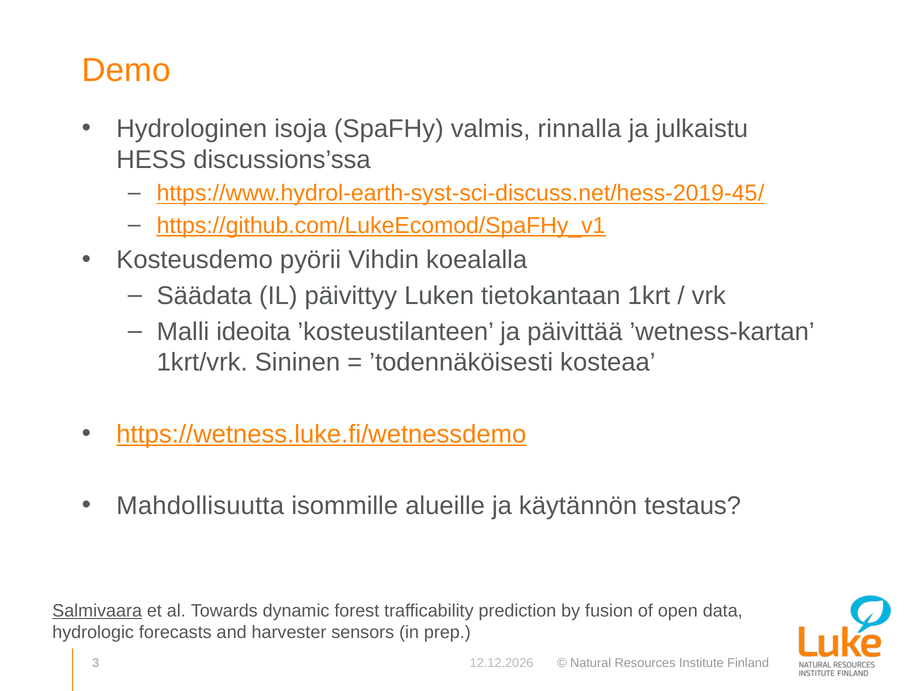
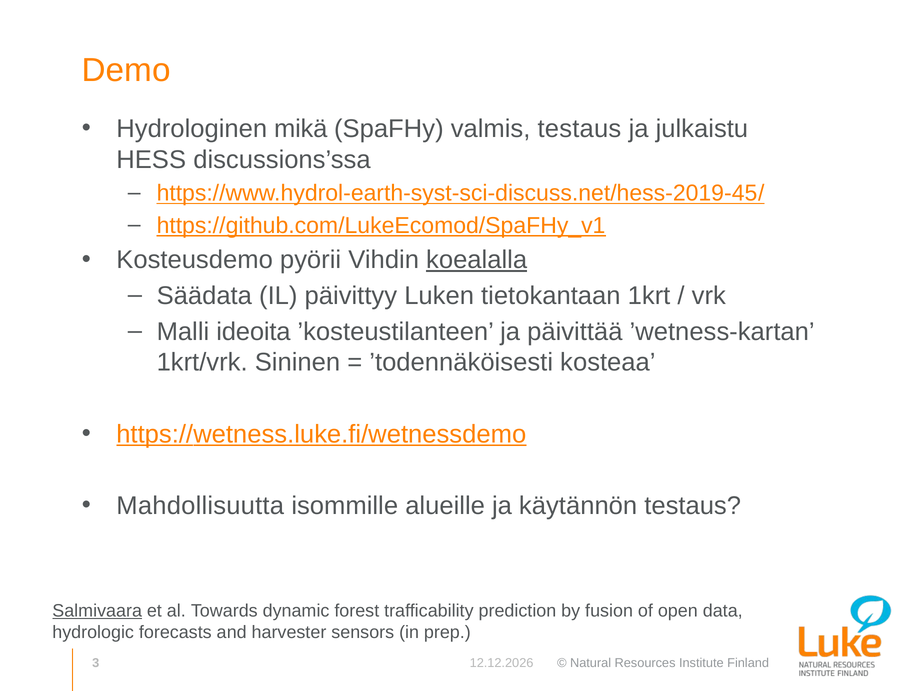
isoja: isoja -> mikä
valmis rinnalla: rinnalla -> testaus
koealalla underline: none -> present
